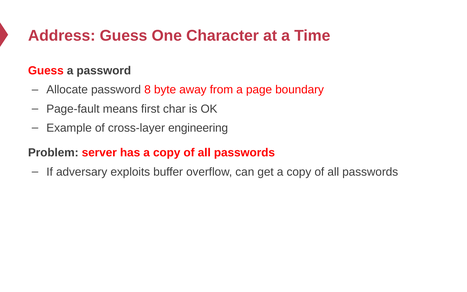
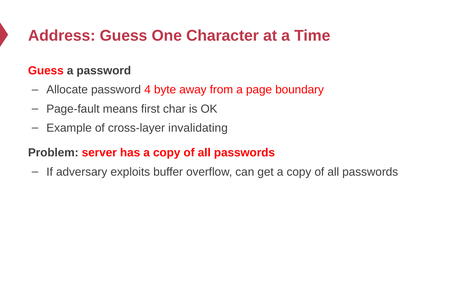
8: 8 -> 4
engineering: engineering -> invalidating
